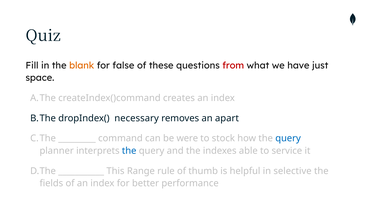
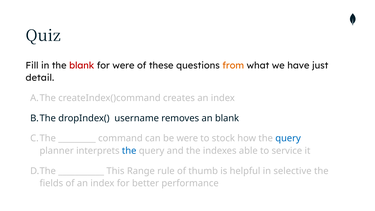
blank at (82, 65) colour: orange -> red
for false: false -> were
from colour: red -> orange
space: space -> detail
necessary: necessary -> username
an apart: apart -> blank
